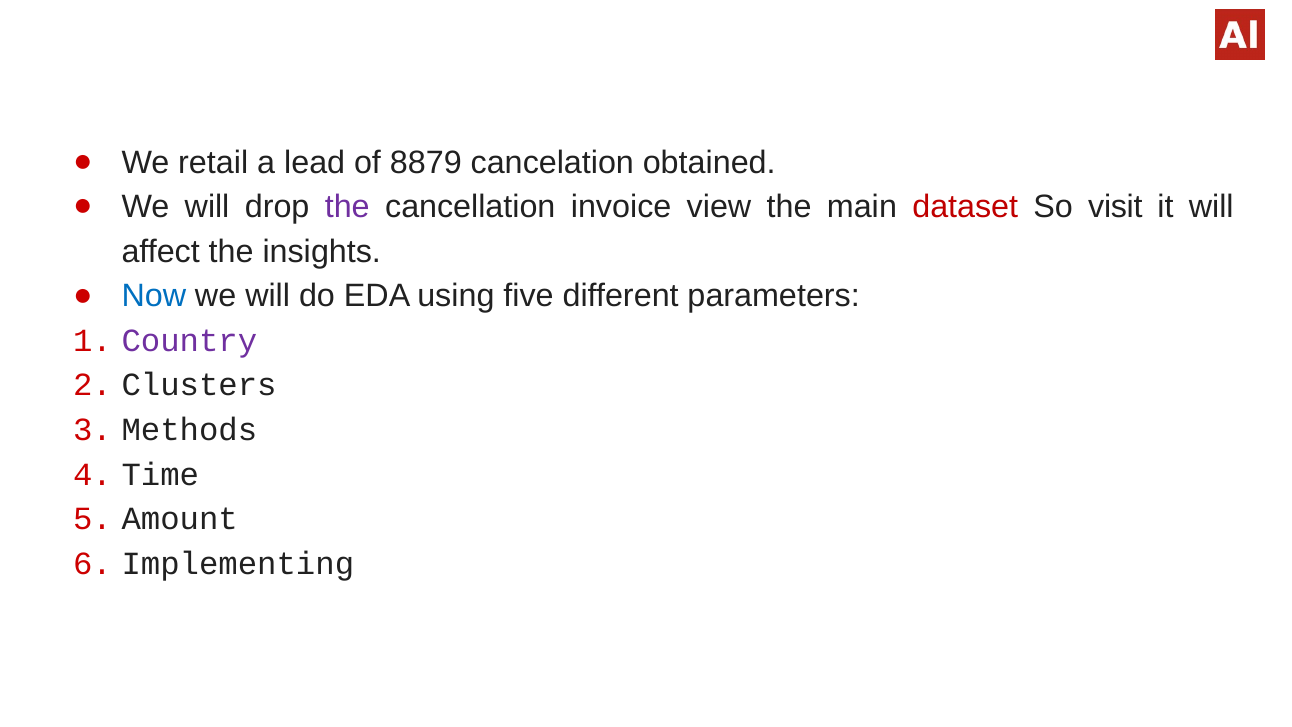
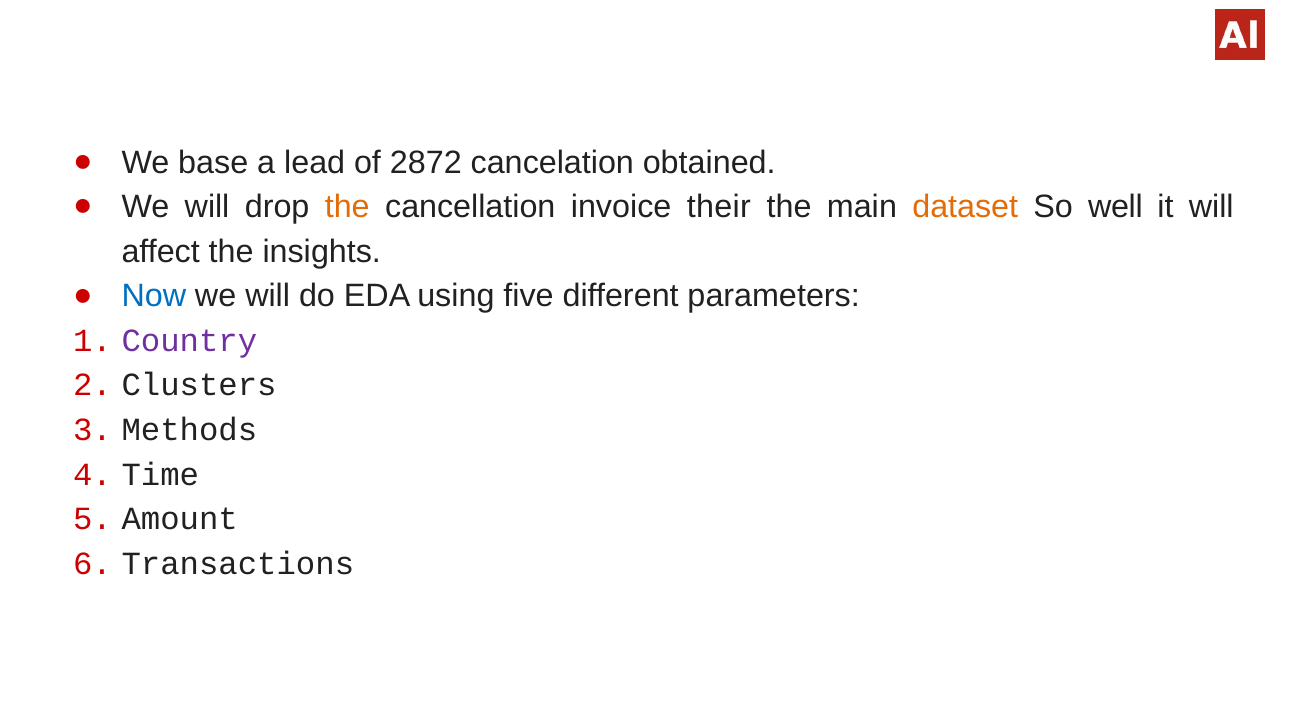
retail: retail -> base
8879: 8879 -> 2872
the at (347, 207) colour: purple -> orange
view: view -> their
dataset colour: red -> orange
visit: visit -> well
Implementing: Implementing -> Transactions
